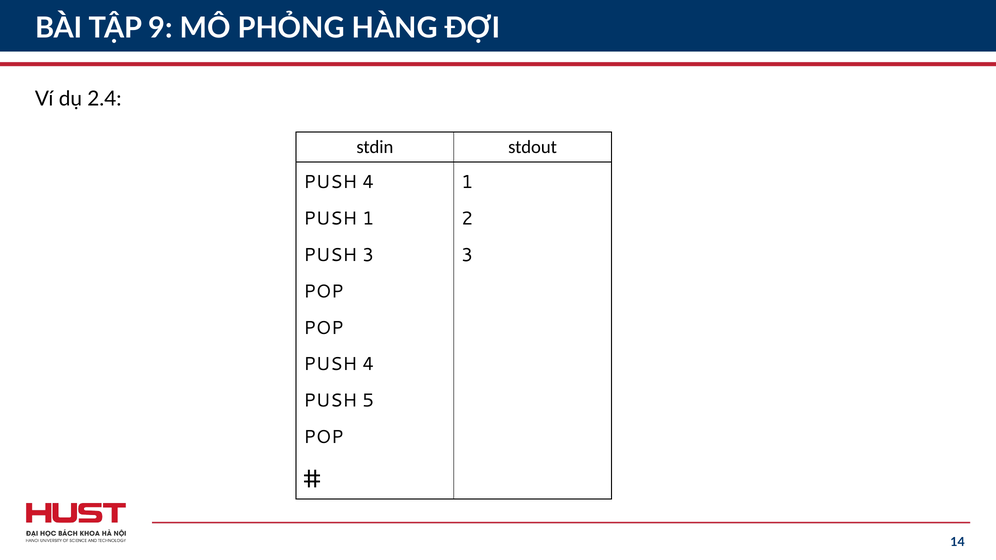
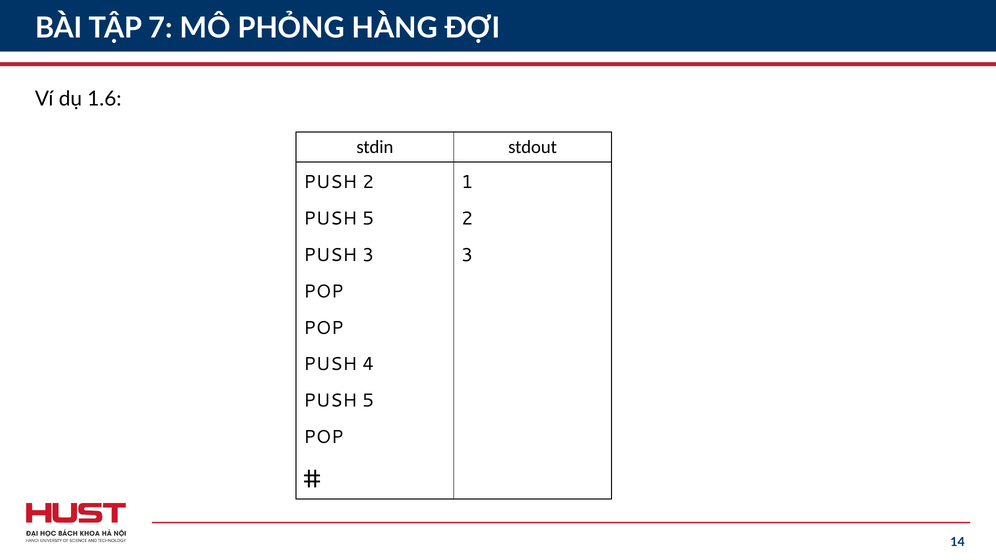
9: 9 -> 7
2.4: 2.4 -> 1.6
4 at (368, 182): 4 -> 2
1 at (368, 218): 1 -> 5
